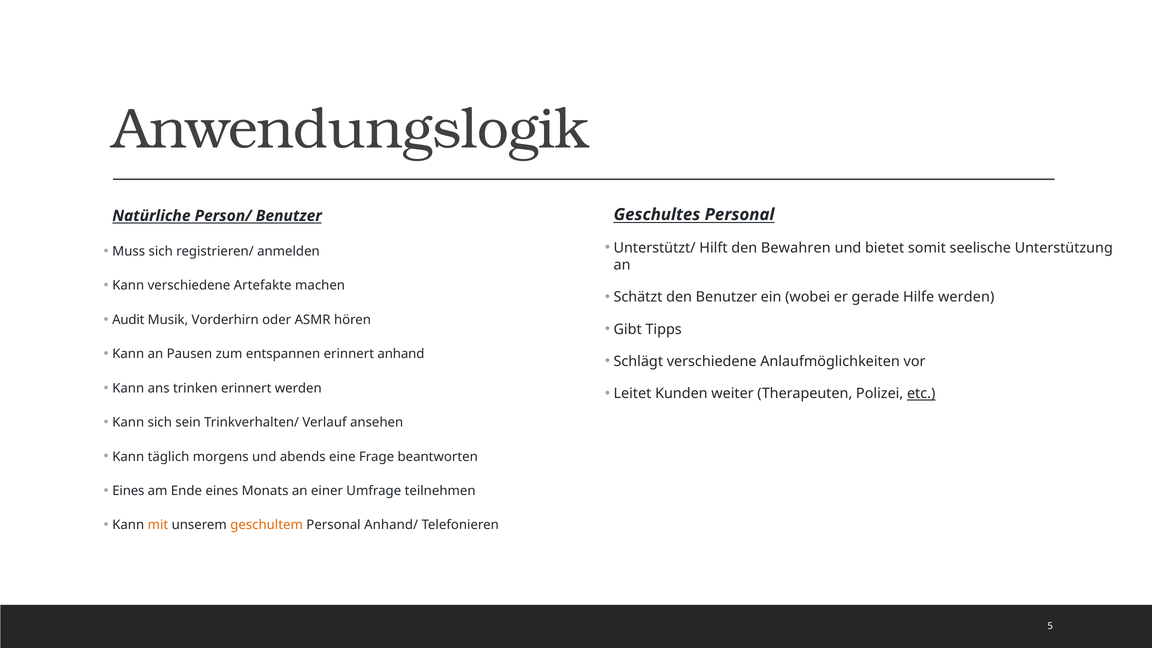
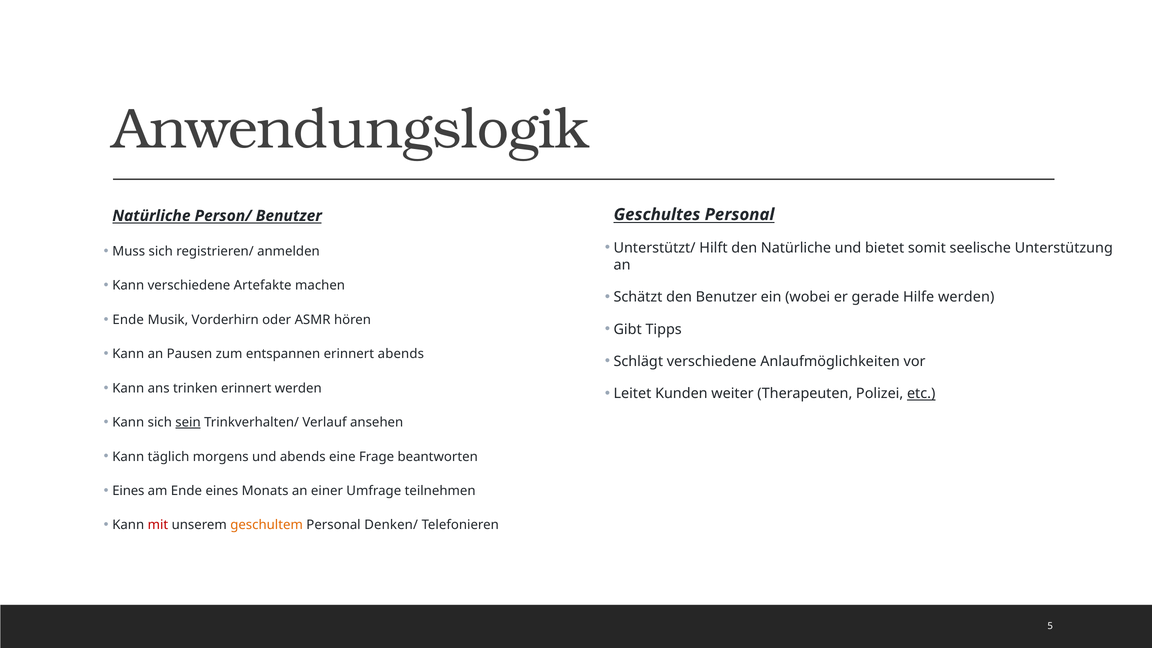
den Bewahren: Bewahren -> Natürliche
Audit at (128, 320): Audit -> Ende
erinnert anhand: anhand -> abends
sein underline: none -> present
mit colour: orange -> red
Anhand/: Anhand/ -> Denken/
